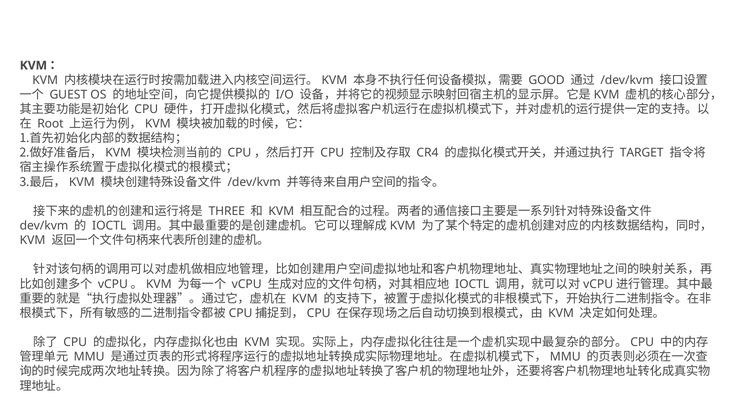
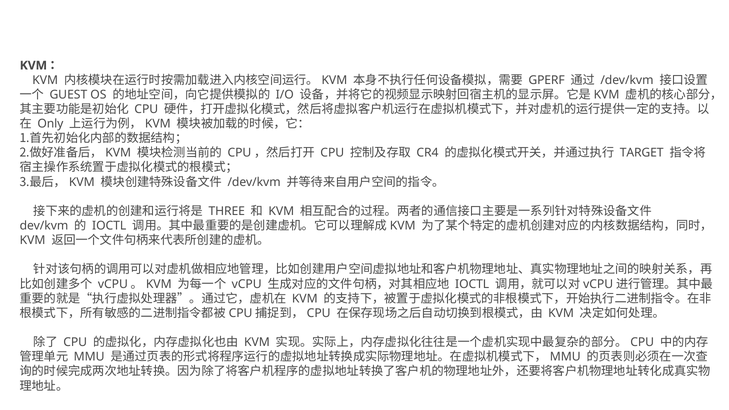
GOOD: GOOD -> GPERF
Root: Root -> Only
